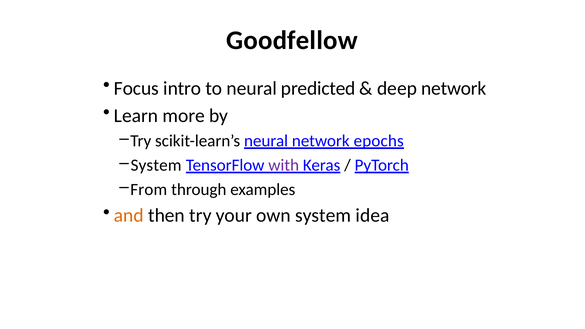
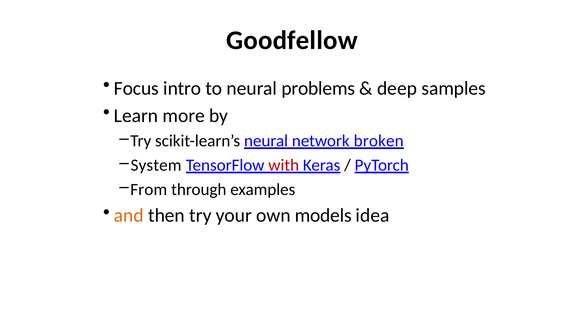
predicted: predicted -> problems
deep network: network -> samples
epochs: epochs -> broken
with colour: purple -> red
own system: system -> models
